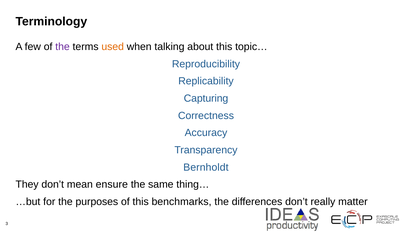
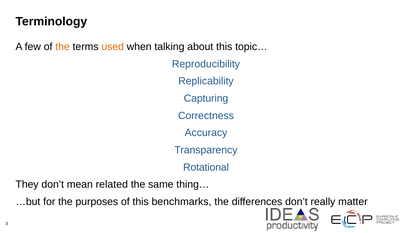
the at (63, 47) colour: purple -> orange
Bernholdt: Bernholdt -> Rotational
ensure: ensure -> related
